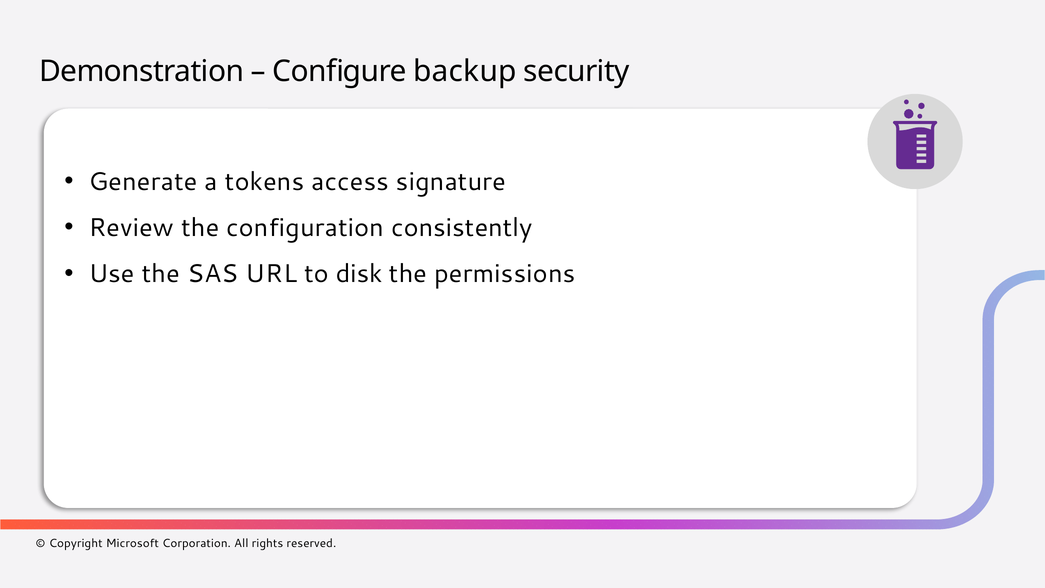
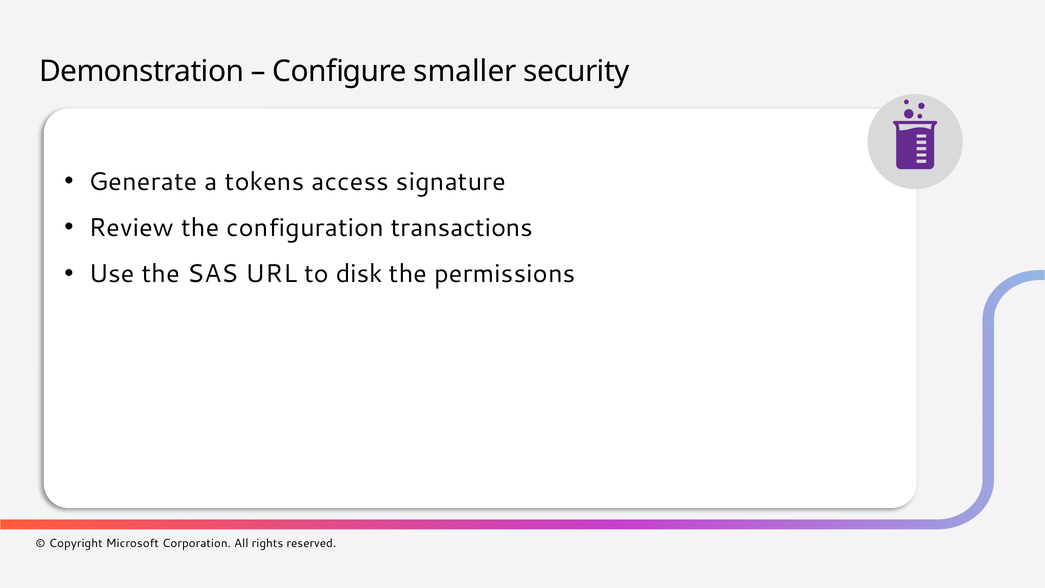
backup: backup -> smaller
consistently: consistently -> transactions
